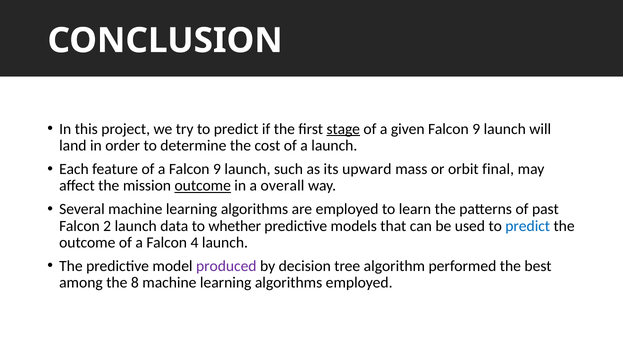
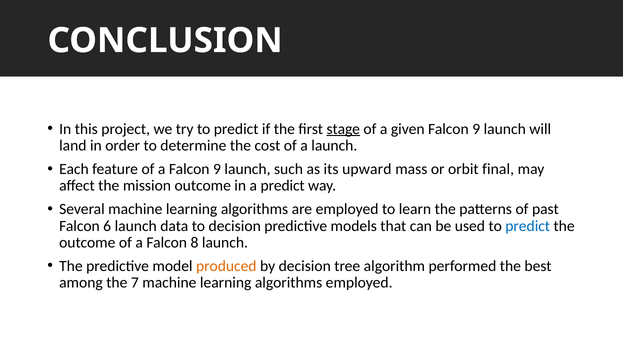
outcome at (203, 186) underline: present -> none
a overall: overall -> predict
2: 2 -> 6
to whether: whether -> decision
4: 4 -> 8
produced colour: purple -> orange
8: 8 -> 7
